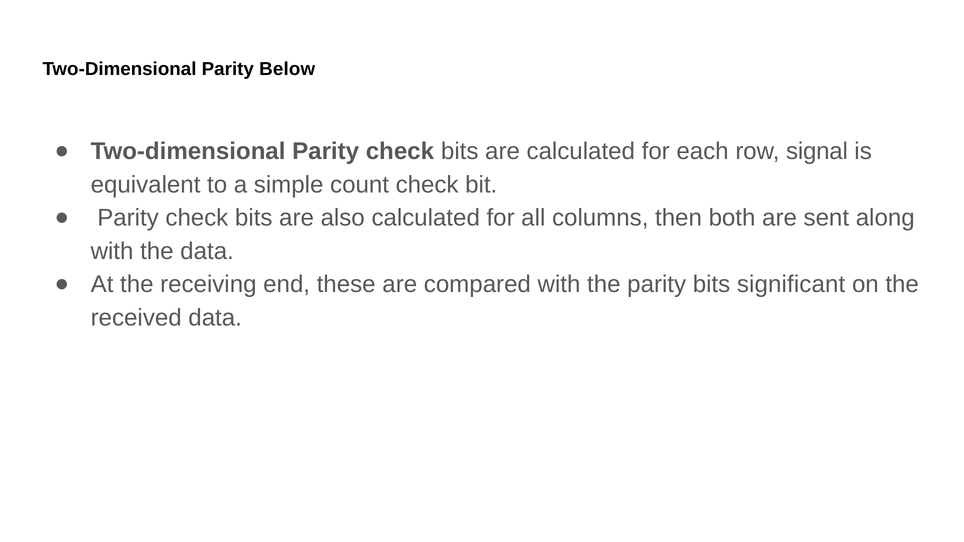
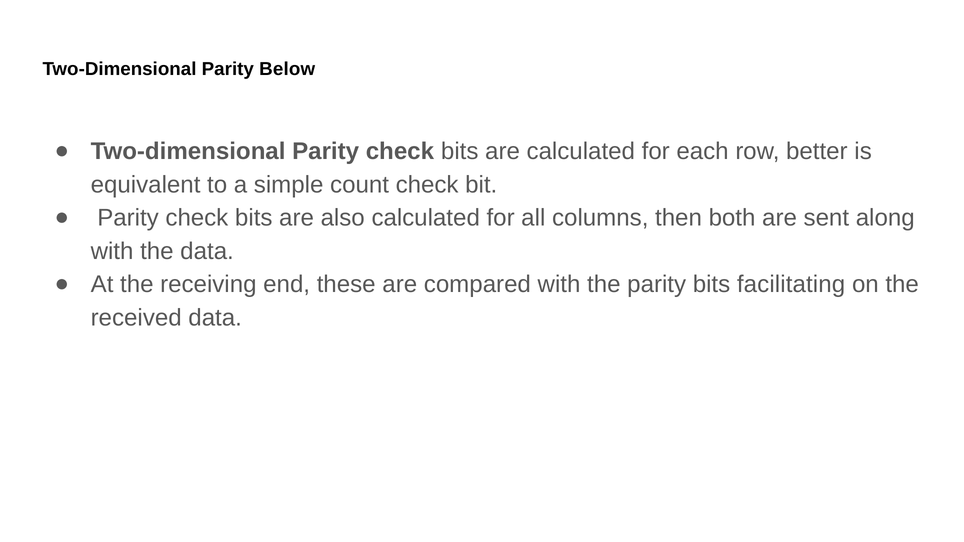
signal: signal -> better
significant: significant -> facilitating
